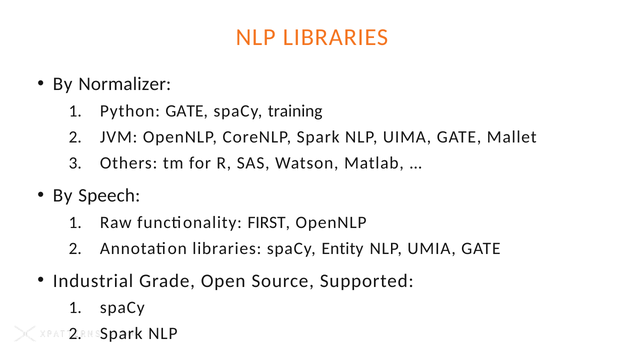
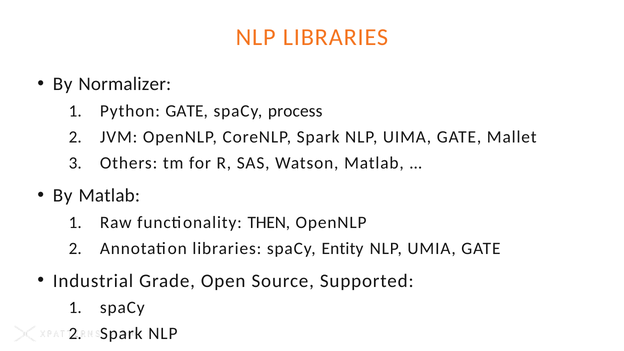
training: training -> process
By Speech: Speech -> Matlab
FIRST: FIRST -> THEN
